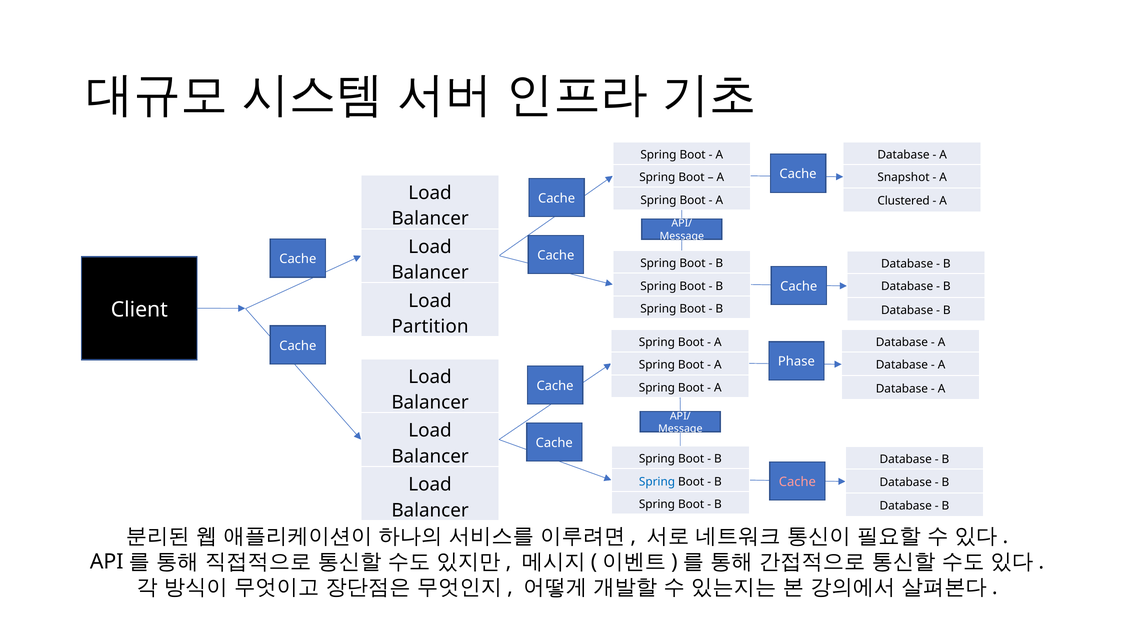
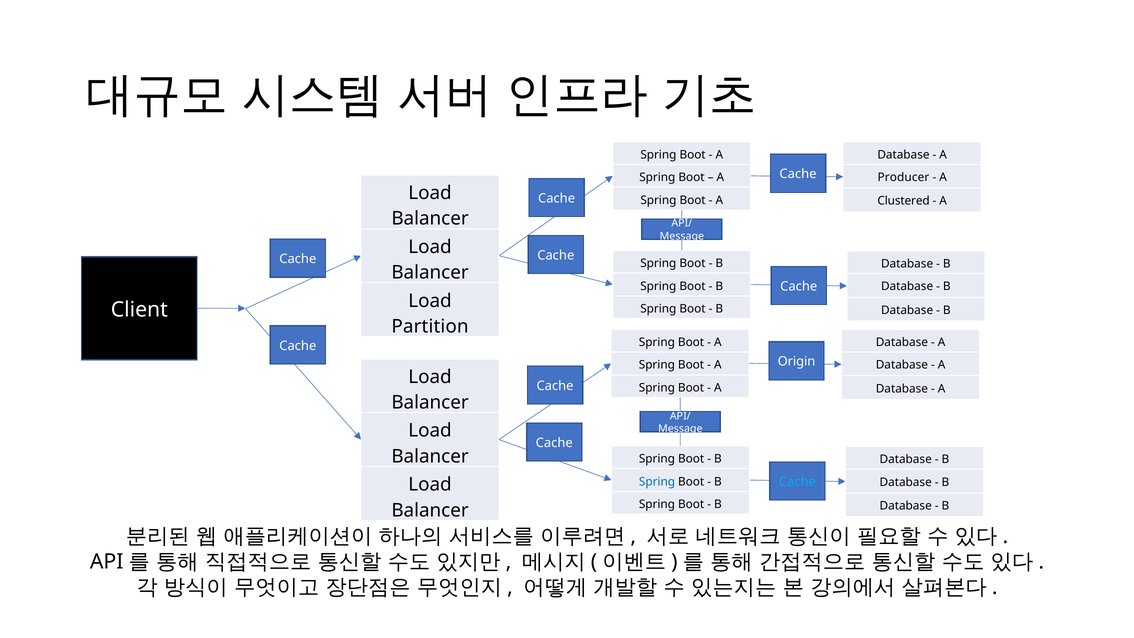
Snapshot: Snapshot -> Producer
Phase: Phase -> Origin
Cache at (797, 482) colour: pink -> light blue
